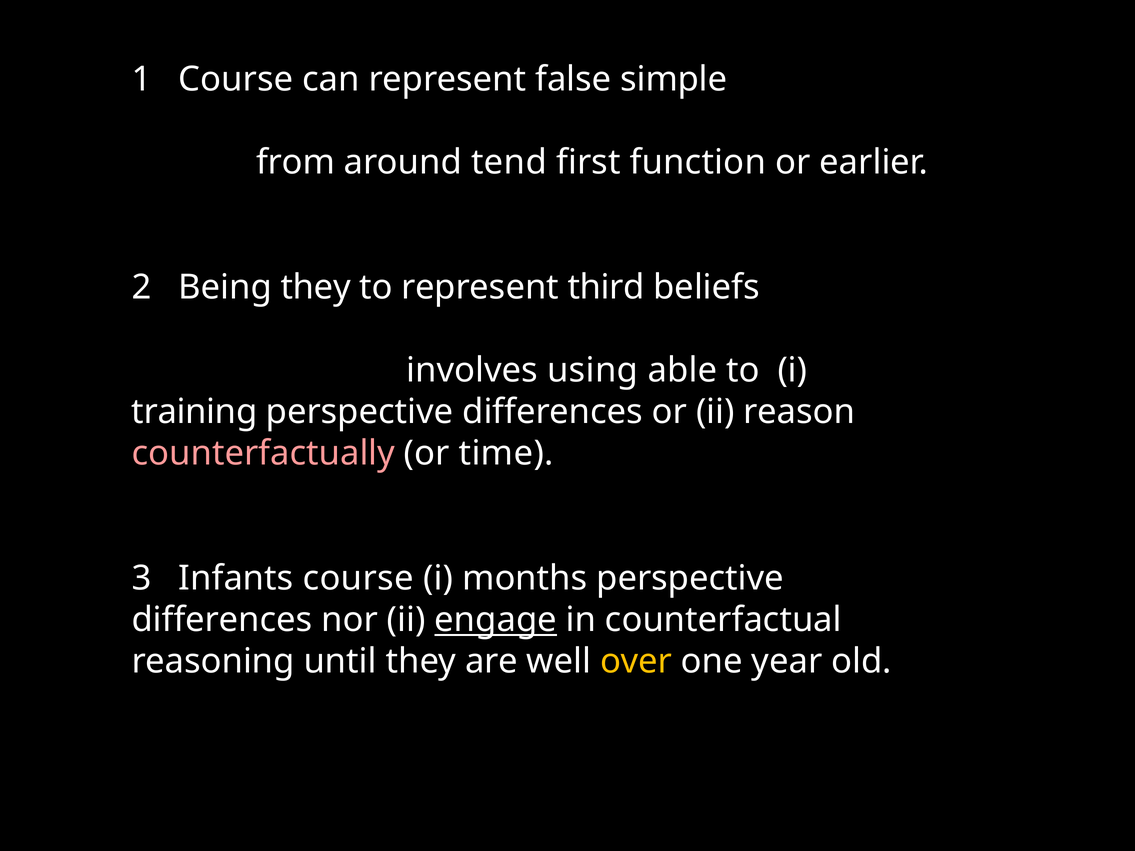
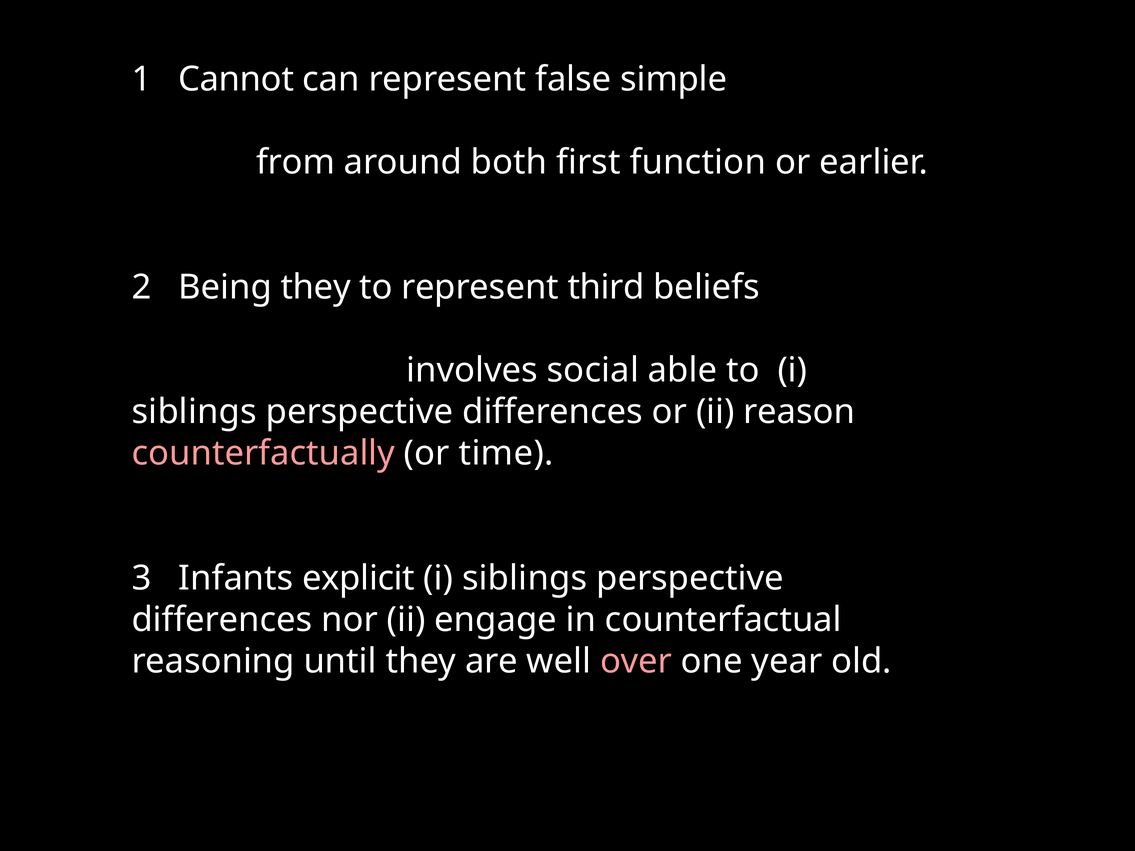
1 Course: Course -> Cannot
tend: tend -> both
involves using: using -> social
training at (194, 412): training -> siblings
Infants course: course -> explicit
months at (525, 578): months -> siblings
engage underline: present -> none
over colour: yellow -> pink
